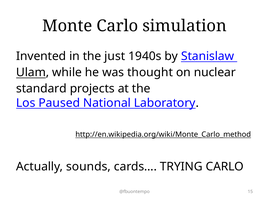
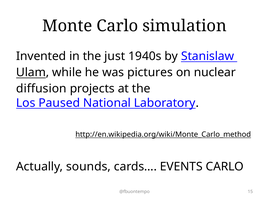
thought: thought -> pictures
standard: standard -> diffusion
TRYING: TRYING -> EVENTS
